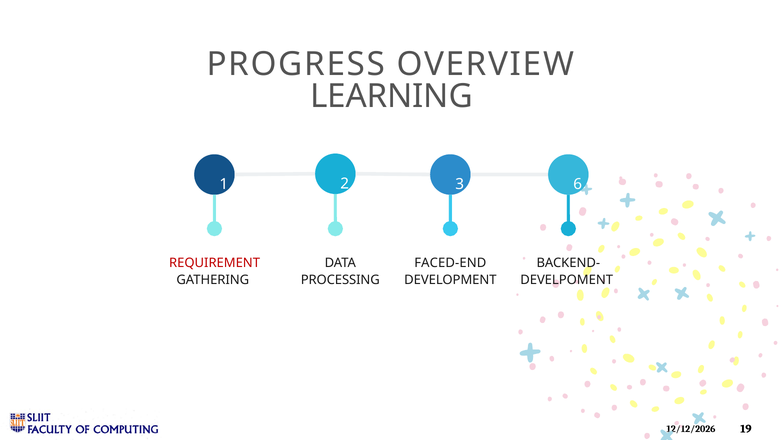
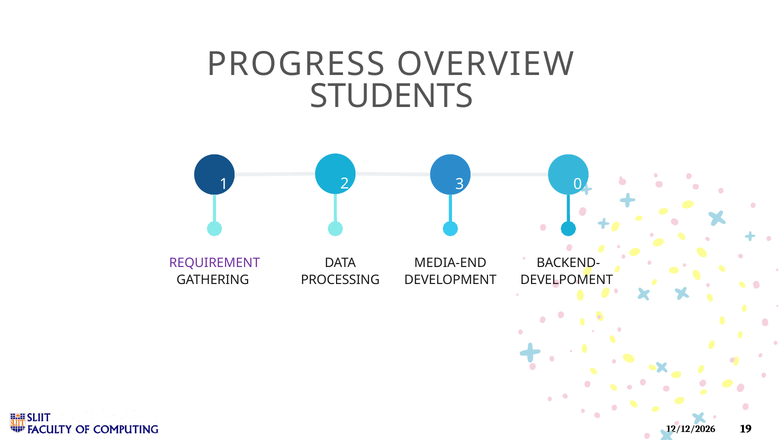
LEARNING: LEARNING -> STUDENTS
6: 6 -> 0
REQUIREMENT colour: red -> purple
FACED-END: FACED-END -> MEDIA-END
